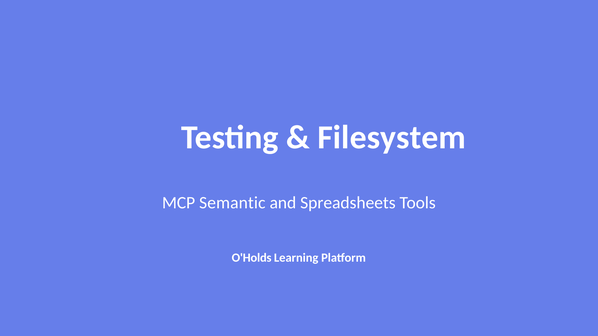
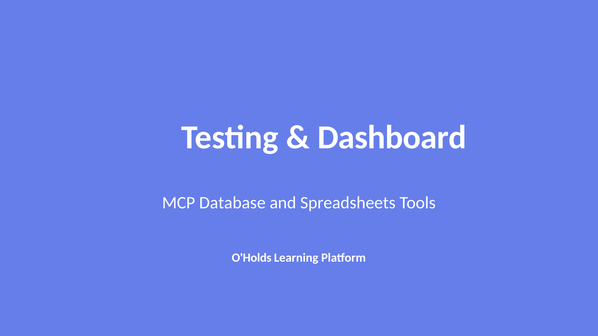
Filesystem: Filesystem -> Dashboard
Semantic: Semantic -> Database
